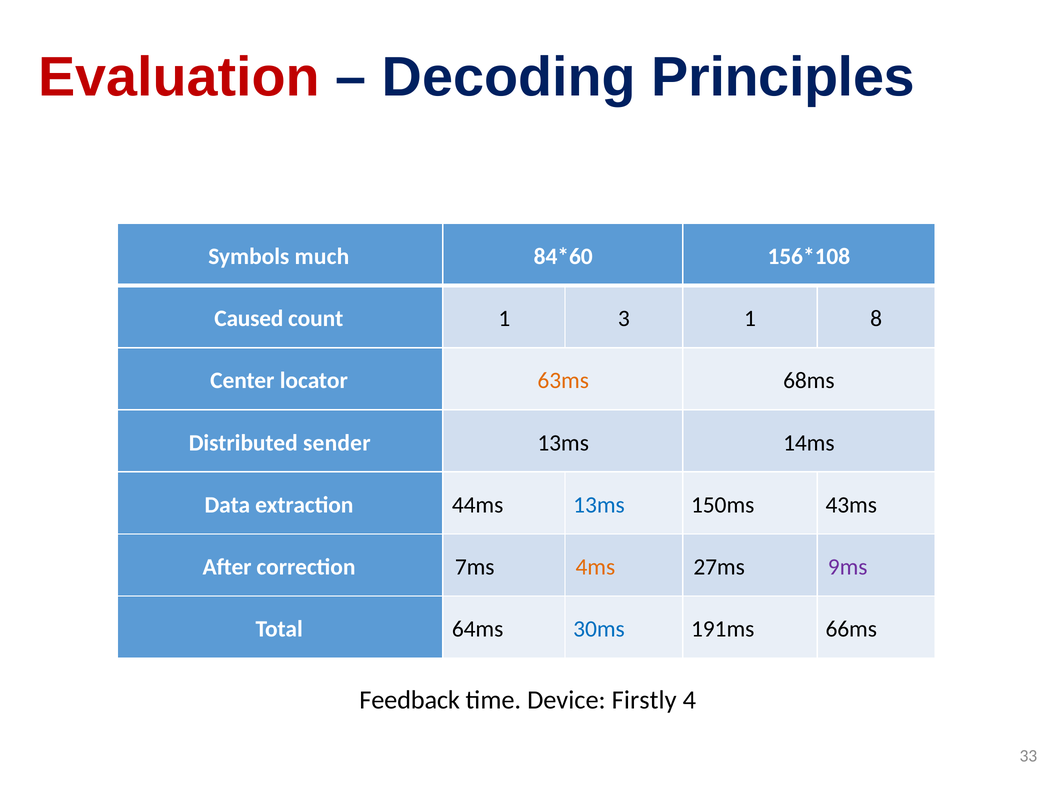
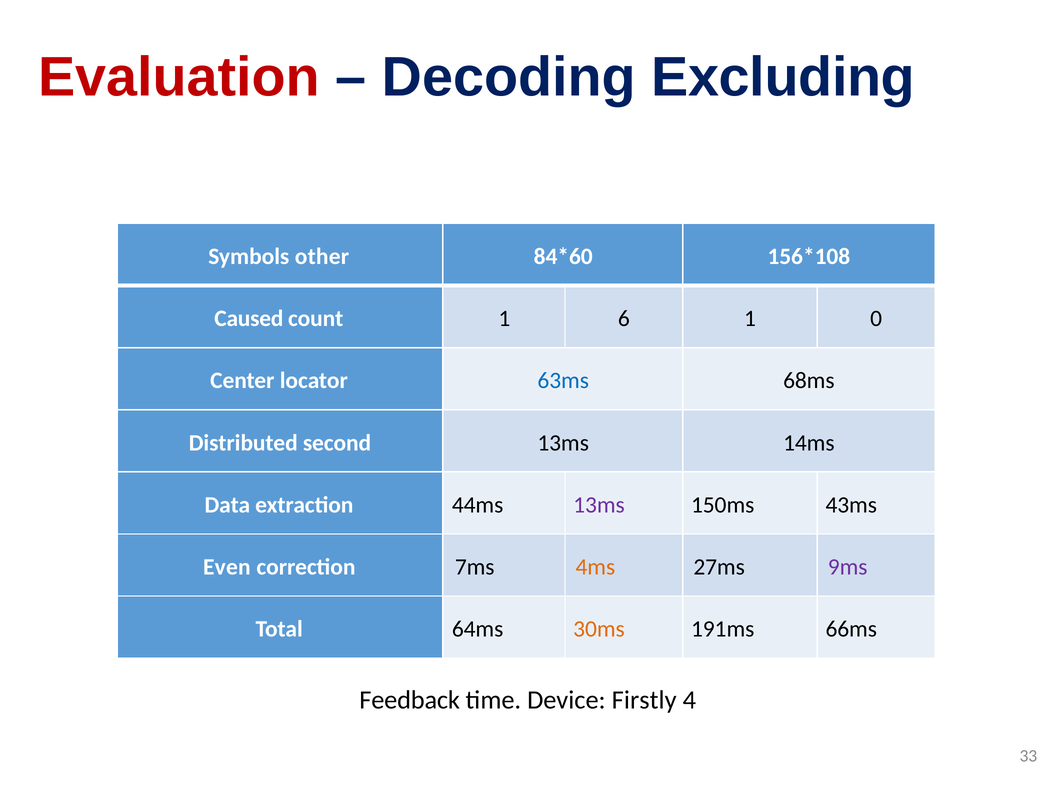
Principles: Principles -> Excluding
much: much -> other
3: 3 -> 6
8: 8 -> 0
63ms colour: orange -> blue
sender: sender -> second
13ms at (599, 505) colour: blue -> purple
After: After -> Even
30ms colour: blue -> orange
